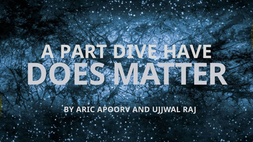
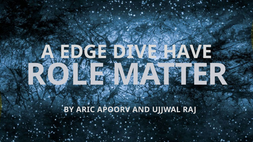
PART: PART -> EDGE
DOES: DOES -> ROLE
